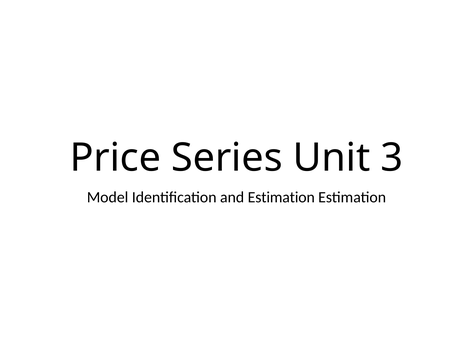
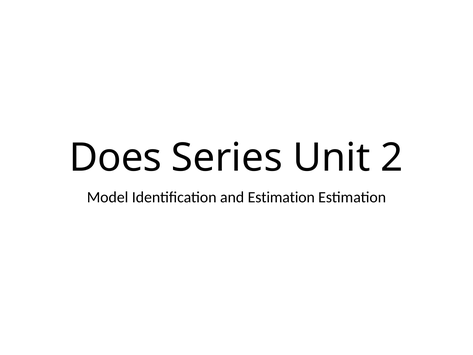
Price: Price -> Does
3: 3 -> 2
